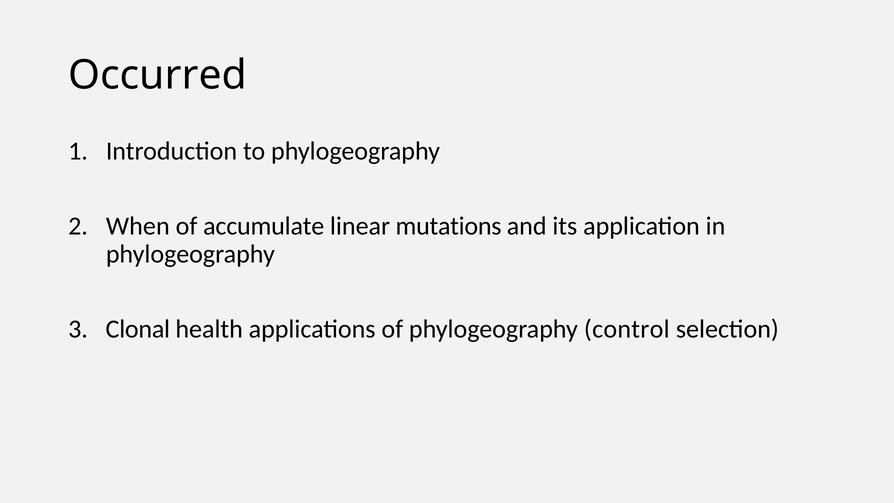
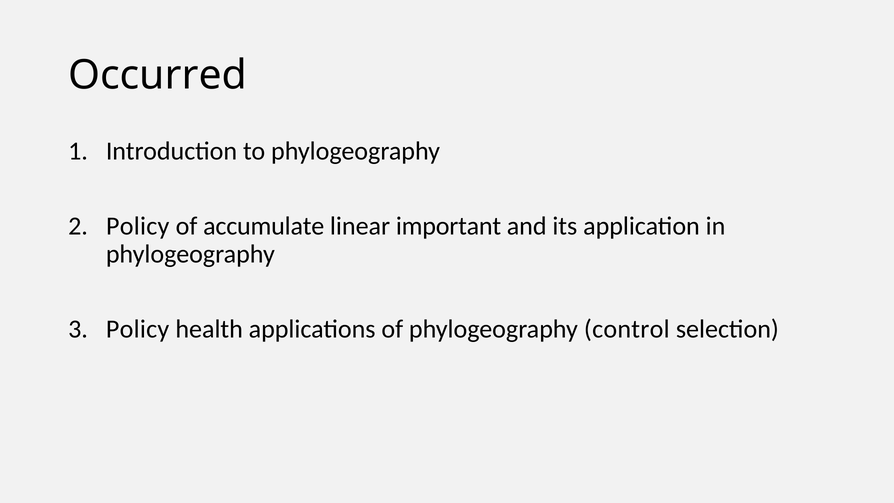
When at (138, 226): When -> Policy
mutations: mutations -> important
Clonal at (138, 329): Clonal -> Policy
